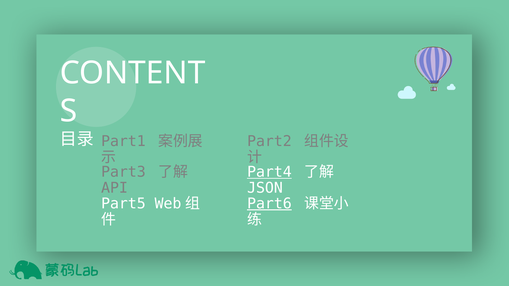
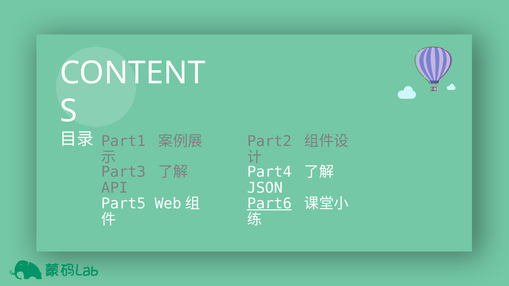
Part4 underline: present -> none
